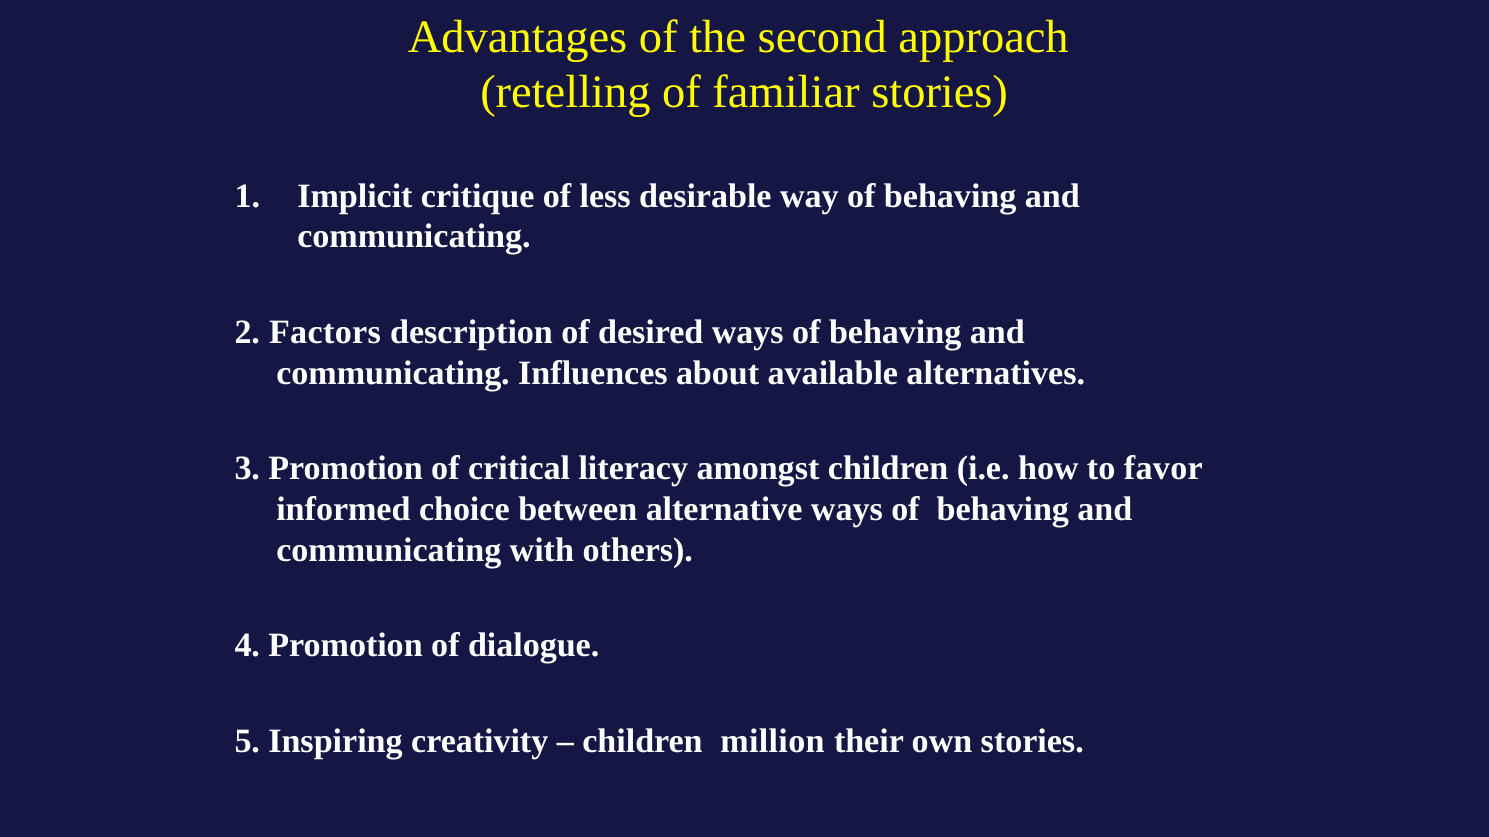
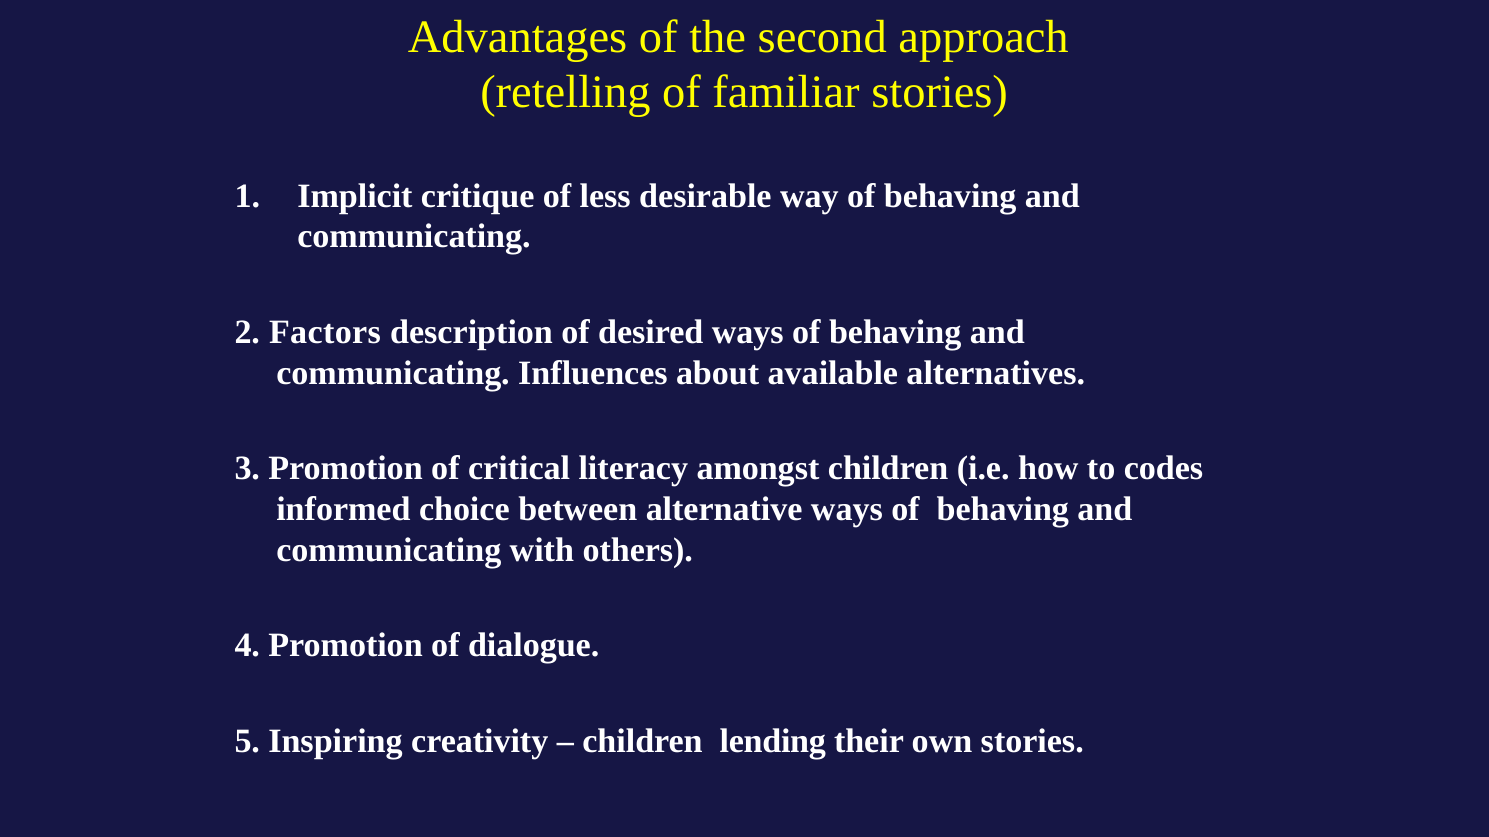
favor: favor -> codes
million: million -> lending
